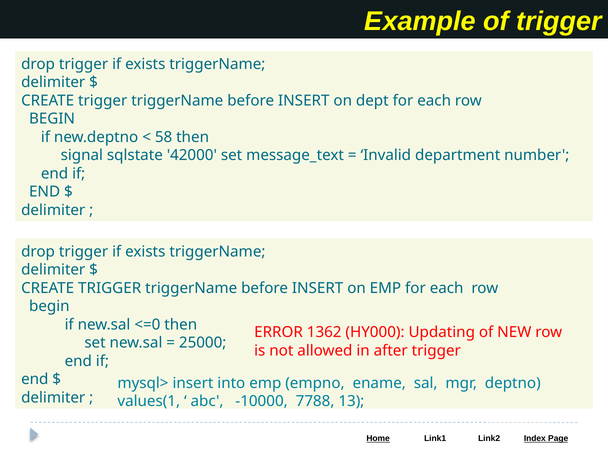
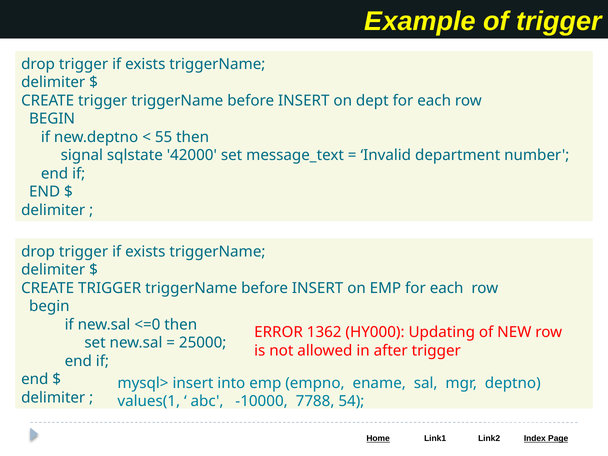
58: 58 -> 55
13: 13 -> 54
